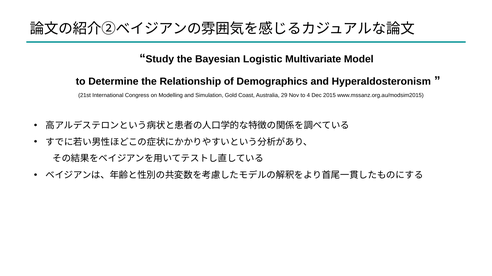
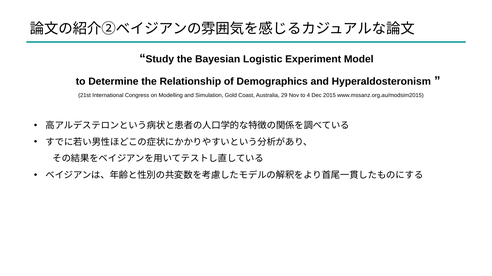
Multivariate: Multivariate -> Experiment
